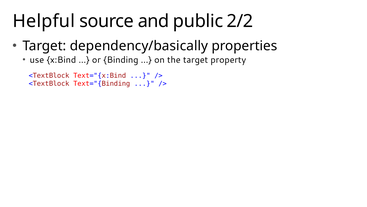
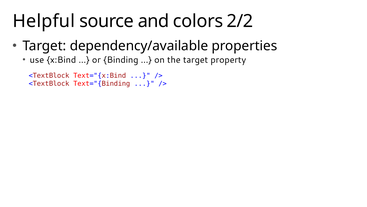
public: public -> colors
dependency/basically: dependency/basically -> dependency/available
